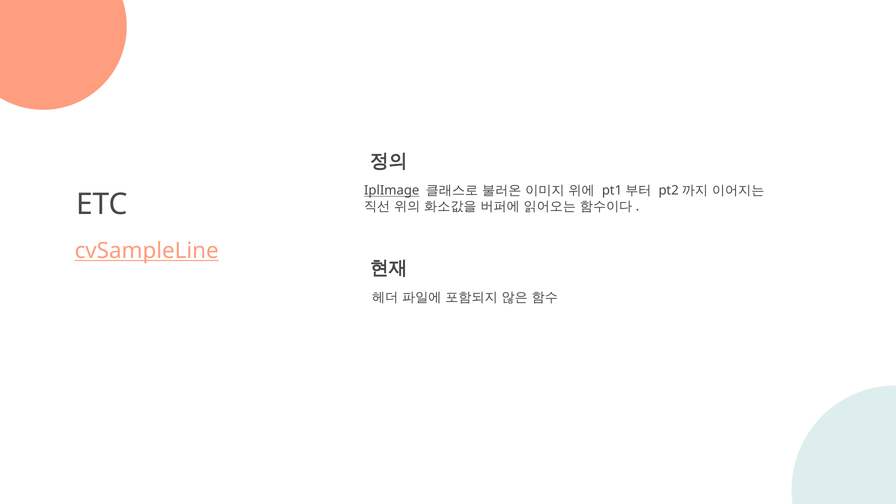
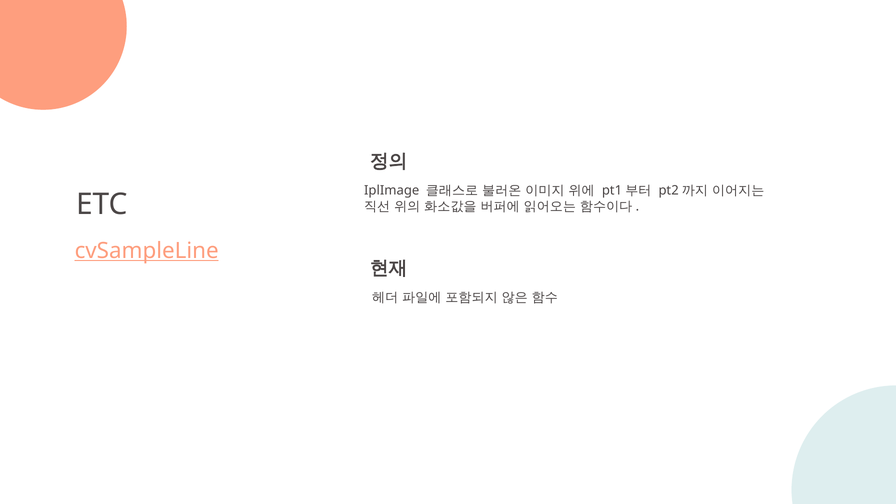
IplImage underline: present -> none
